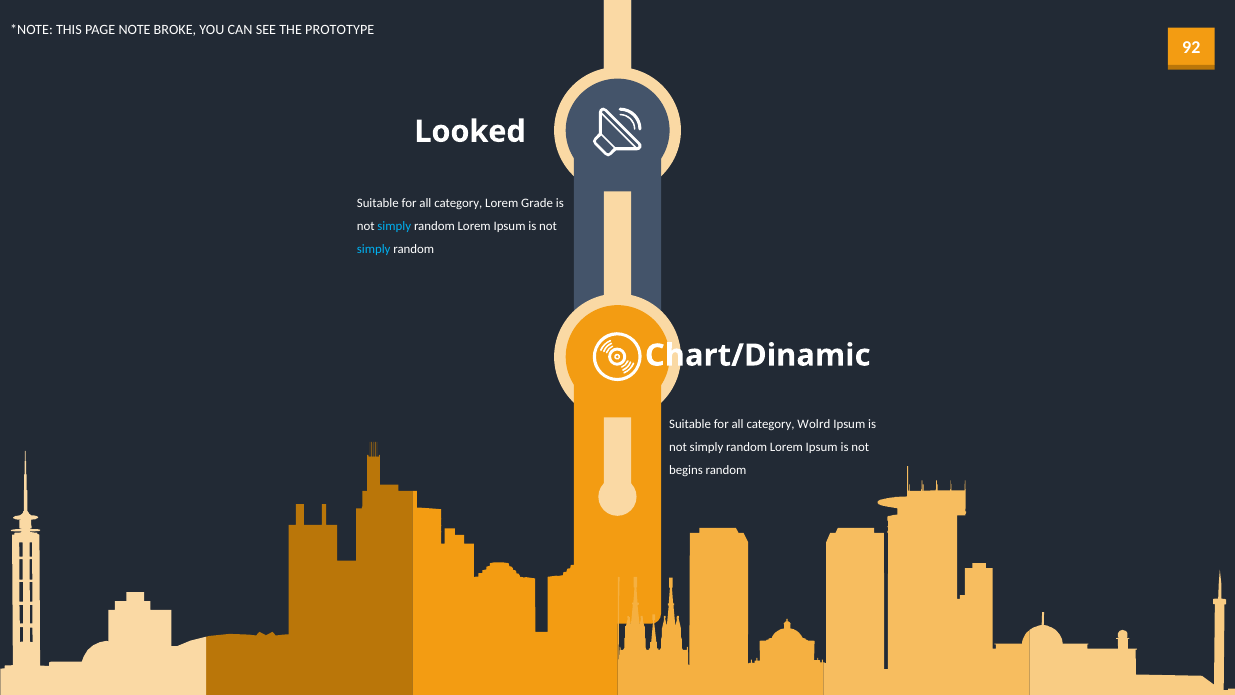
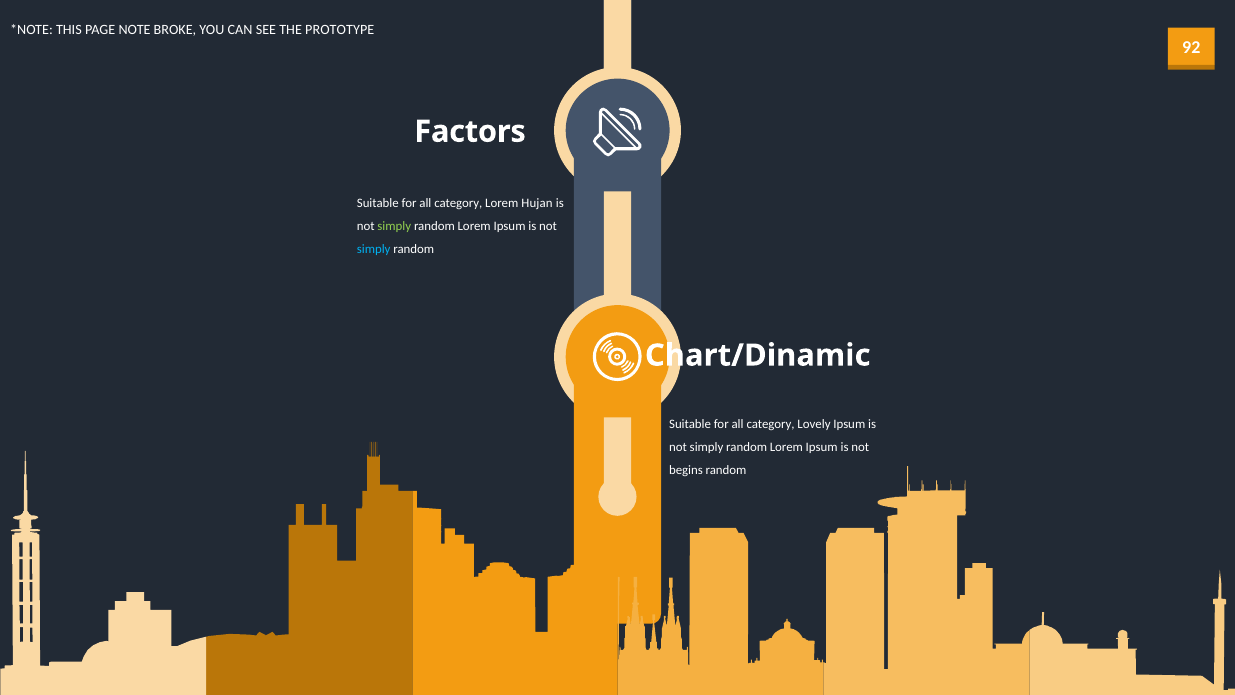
Looked: Looked -> Factors
Grade: Grade -> Hujan
simply at (394, 226) colour: light blue -> light green
Wolrd: Wolrd -> Lovely
